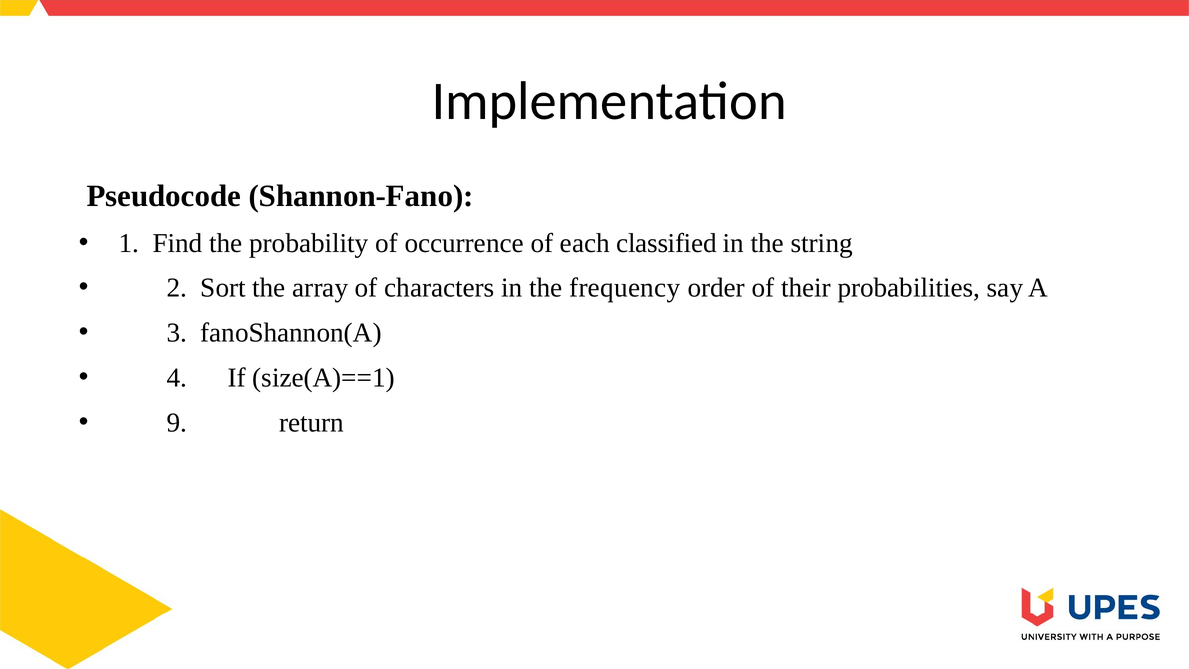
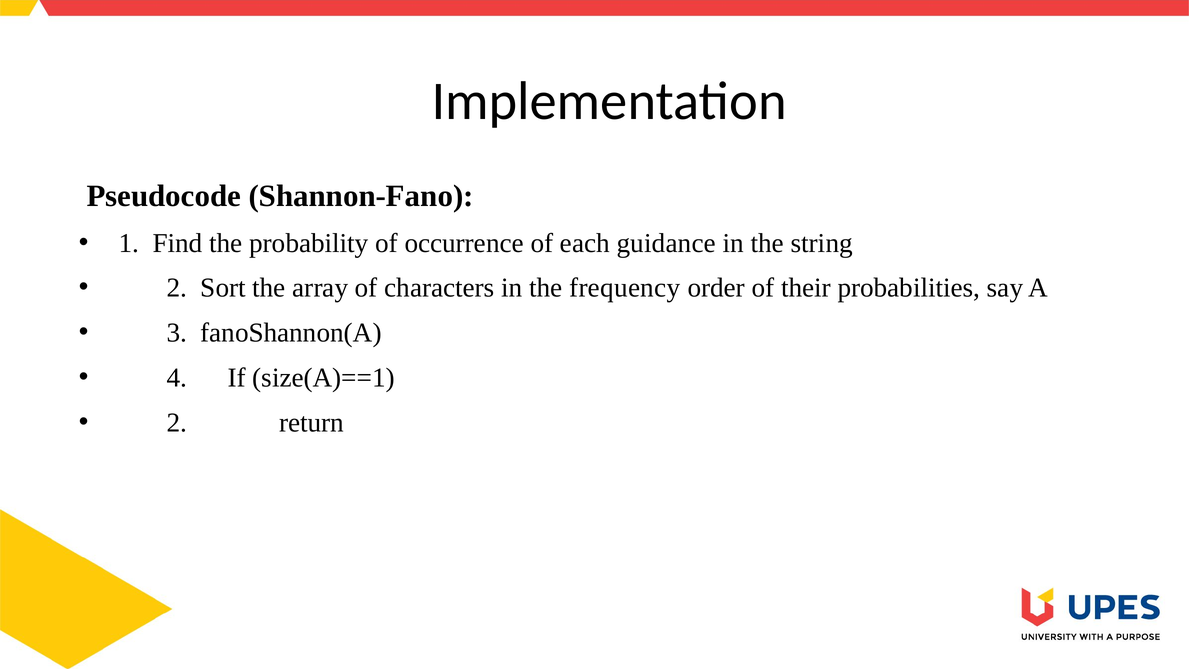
classified: classified -> guidance
9 at (177, 422): 9 -> 2
